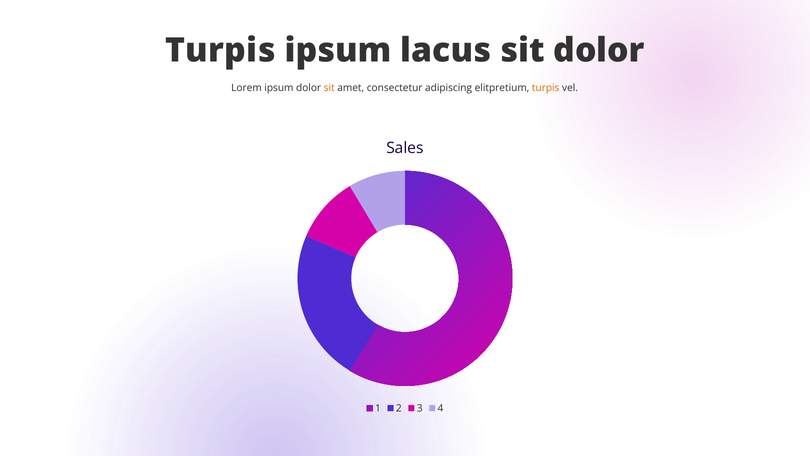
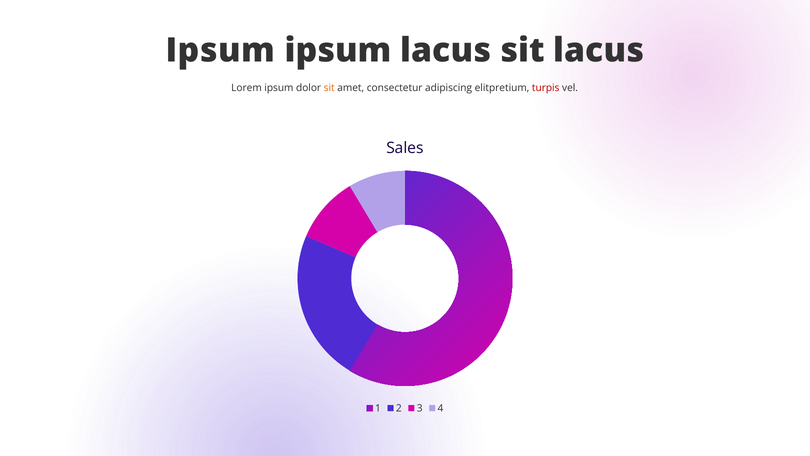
Turpis at (220, 51): Turpis -> Ipsum
sit dolor: dolor -> lacus
turpis at (546, 88) colour: orange -> red
